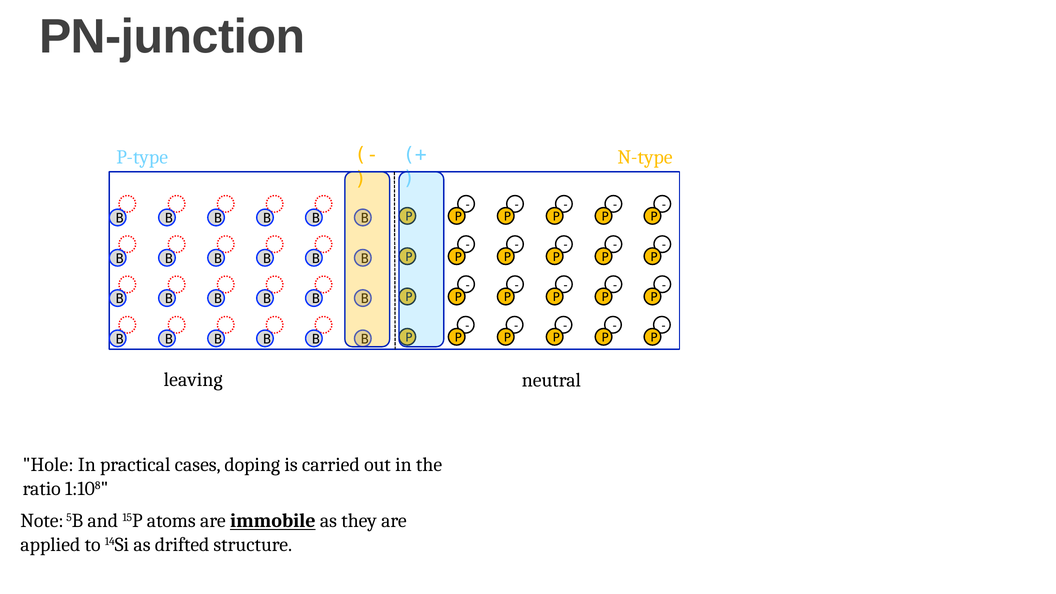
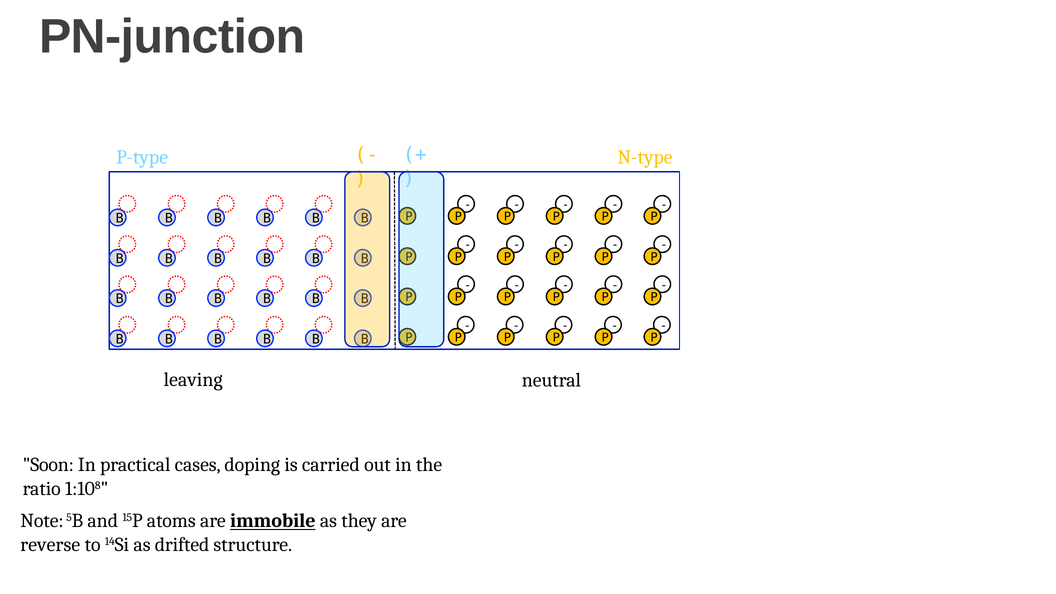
Hole: Hole -> Soon
applied: applied -> reverse
